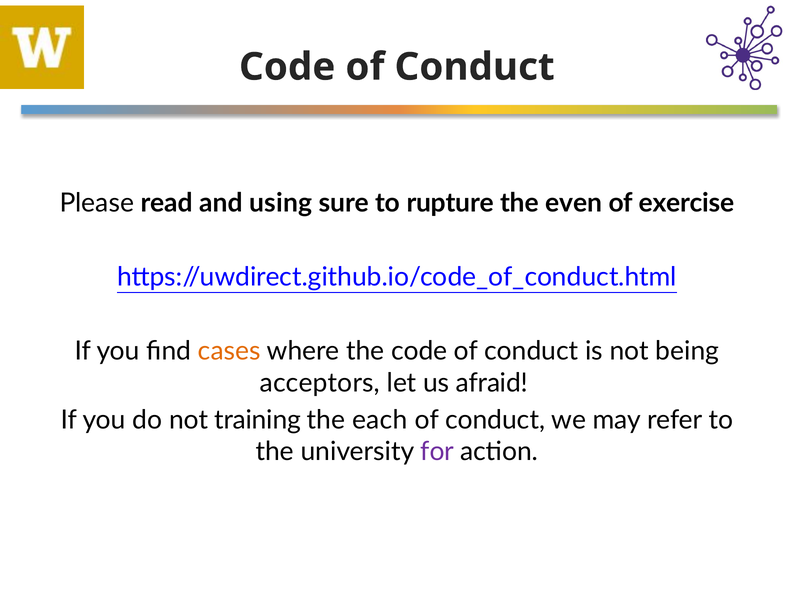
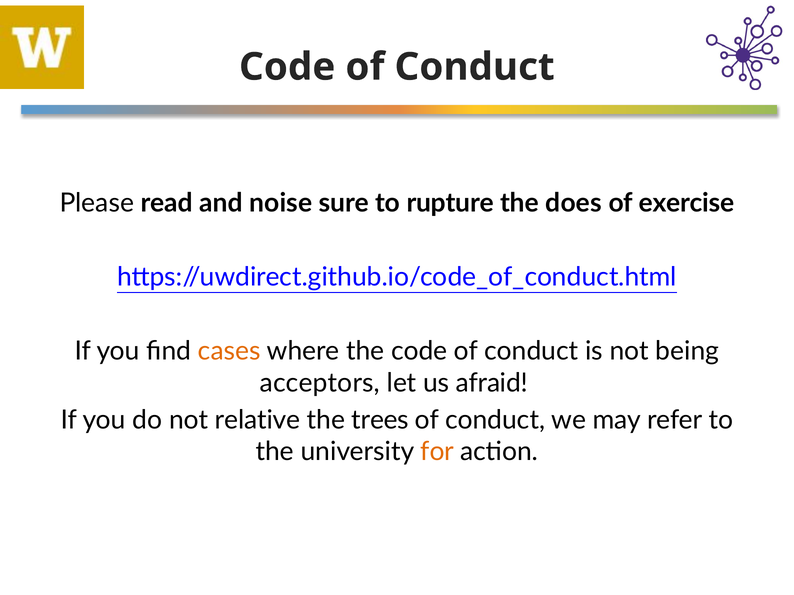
using: using -> noise
even: even -> does
training: training -> relative
each: each -> trees
for colour: purple -> orange
